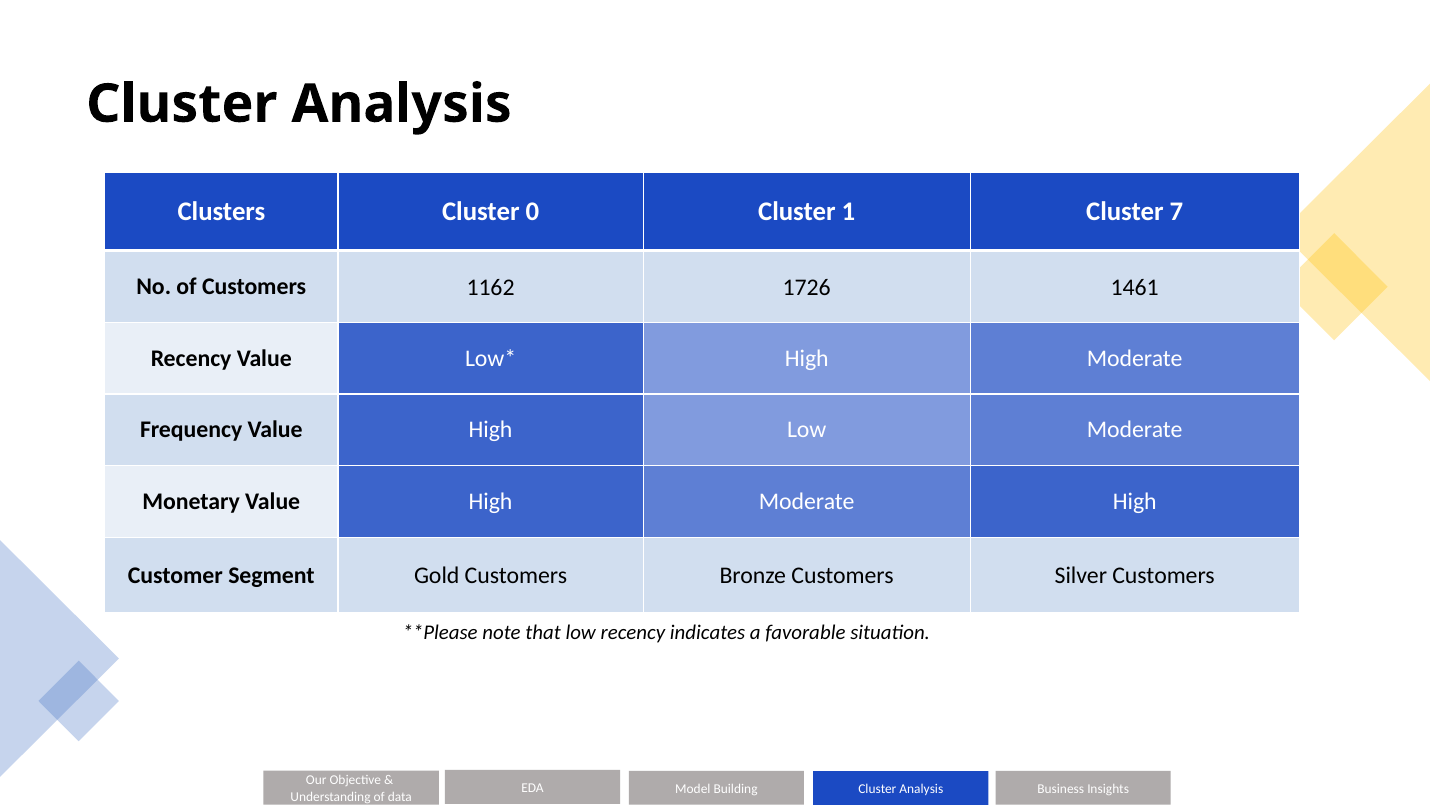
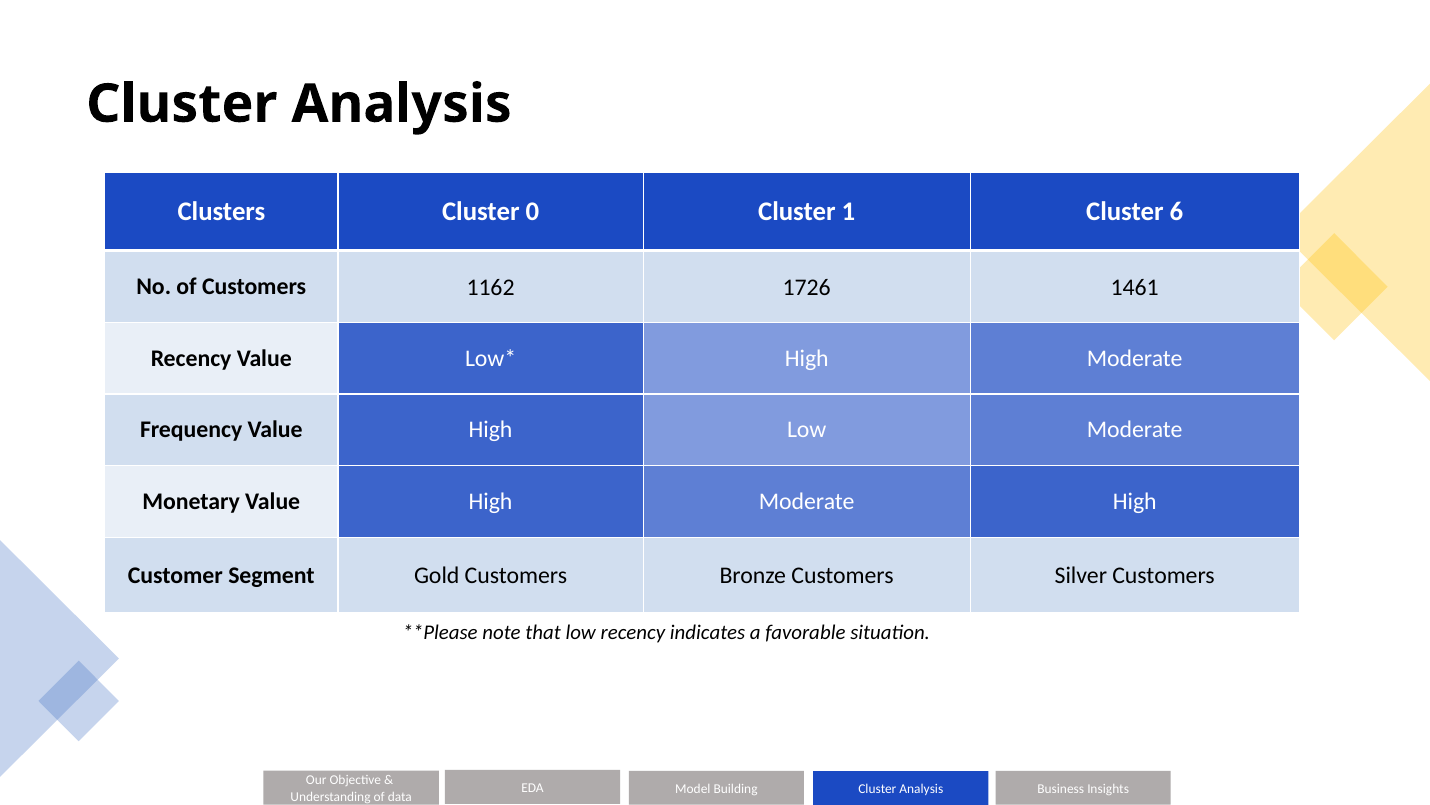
7: 7 -> 6
